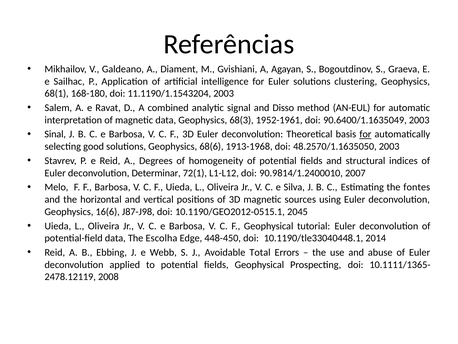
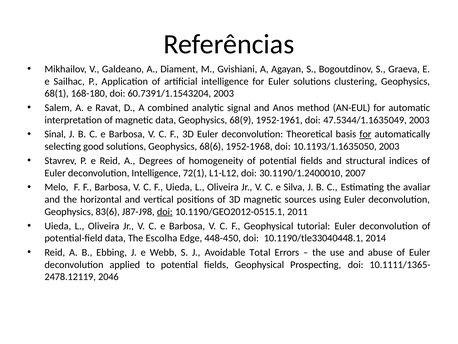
11.1190/1.1543204: 11.1190/1.1543204 -> 60.7391/1.1543204
Disso: Disso -> Anos
68(3: 68(3 -> 68(9
90.6400/1.1635049: 90.6400/1.1635049 -> 47.5344/1.1635049
1913-1968: 1913-1968 -> 1952-1968
48.2570/1.1635050: 48.2570/1.1635050 -> 10.1193/1.1635050
deconvolution Determinar: Determinar -> Intelligence
90.9814/1.2400010: 90.9814/1.2400010 -> 30.1190/1.2400010
fontes: fontes -> avaliar
16(6: 16(6 -> 83(6
doi at (165, 211) underline: none -> present
2045: 2045 -> 2011
2008: 2008 -> 2046
